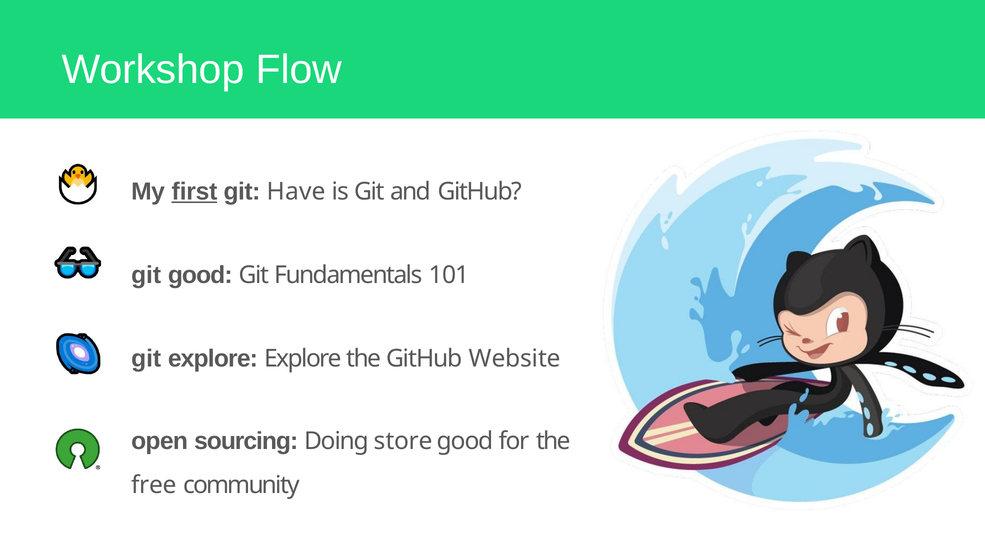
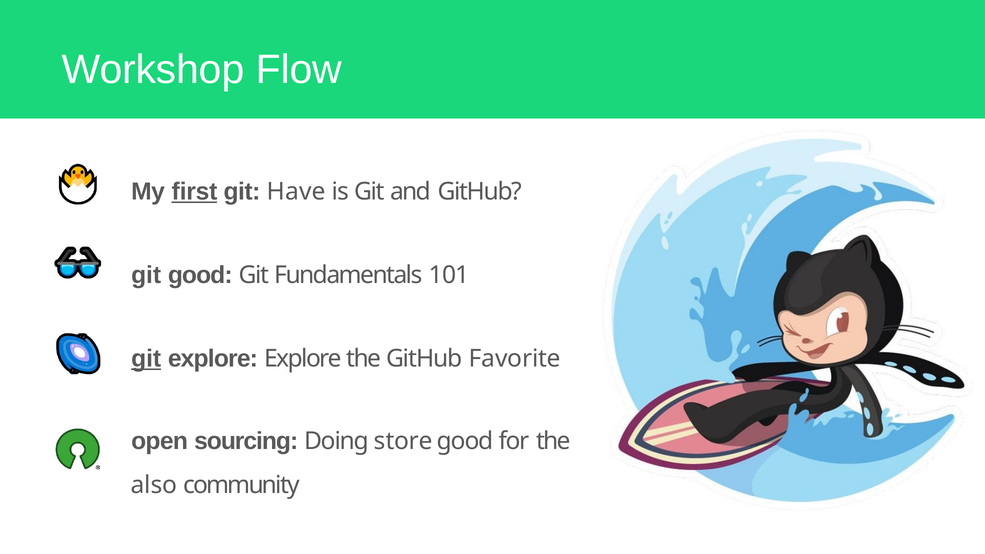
git at (146, 358) underline: none -> present
Website: Website -> Favorite
free: free -> also
